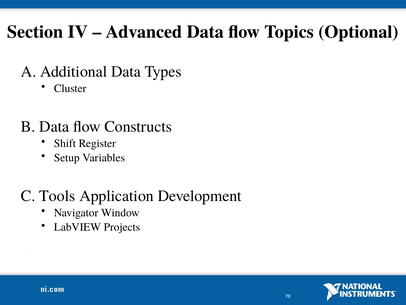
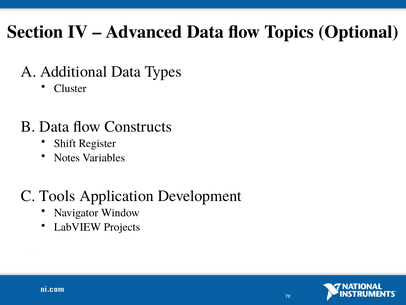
Setup: Setup -> Notes
